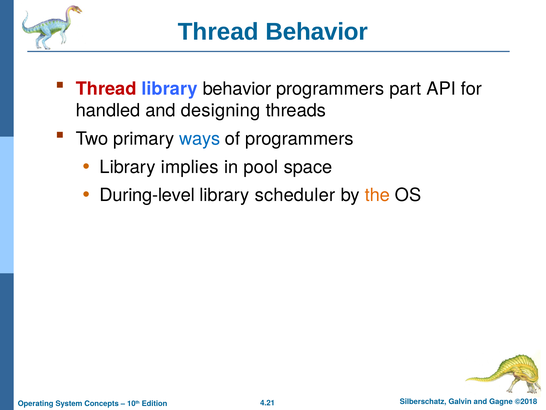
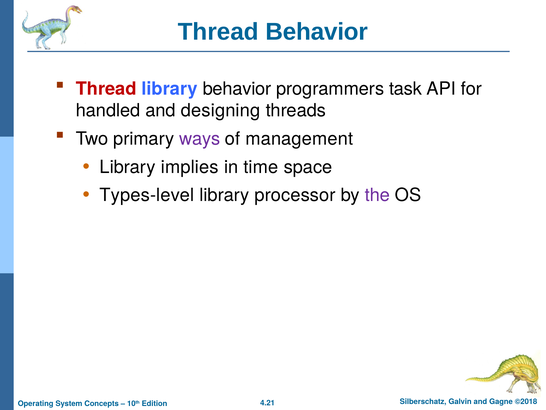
part: part -> task
ways colour: blue -> purple
of programmers: programmers -> management
pool: pool -> time
During-level: During-level -> Types-level
scheduler: scheduler -> processor
the colour: orange -> purple
